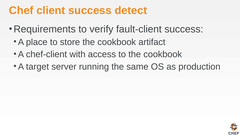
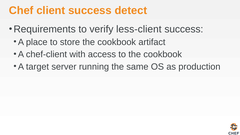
fault-client: fault-client -> less-client
